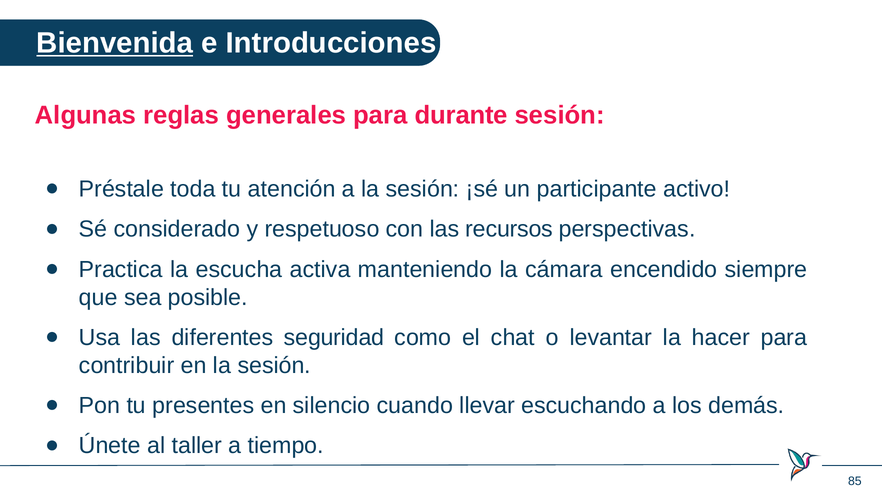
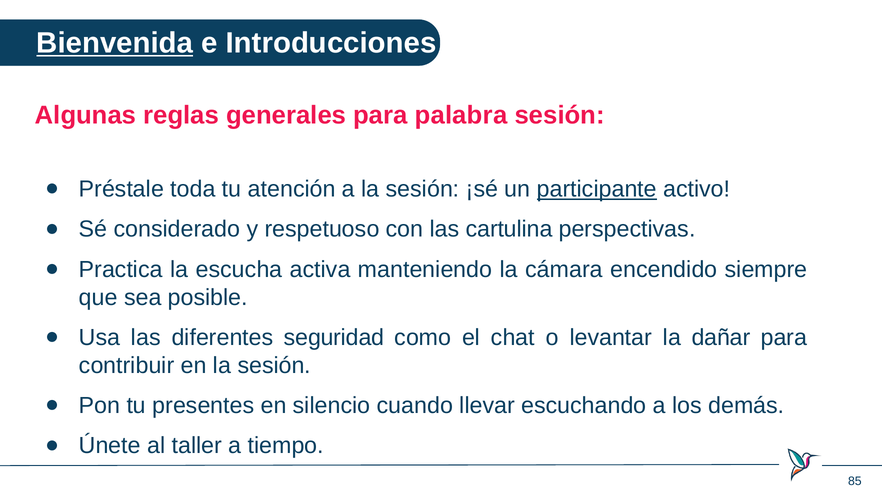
durante: durante -> palabra
participante underline: none -> present
recursos: recursos -> cartulina
hacer: hacer -> dañar
